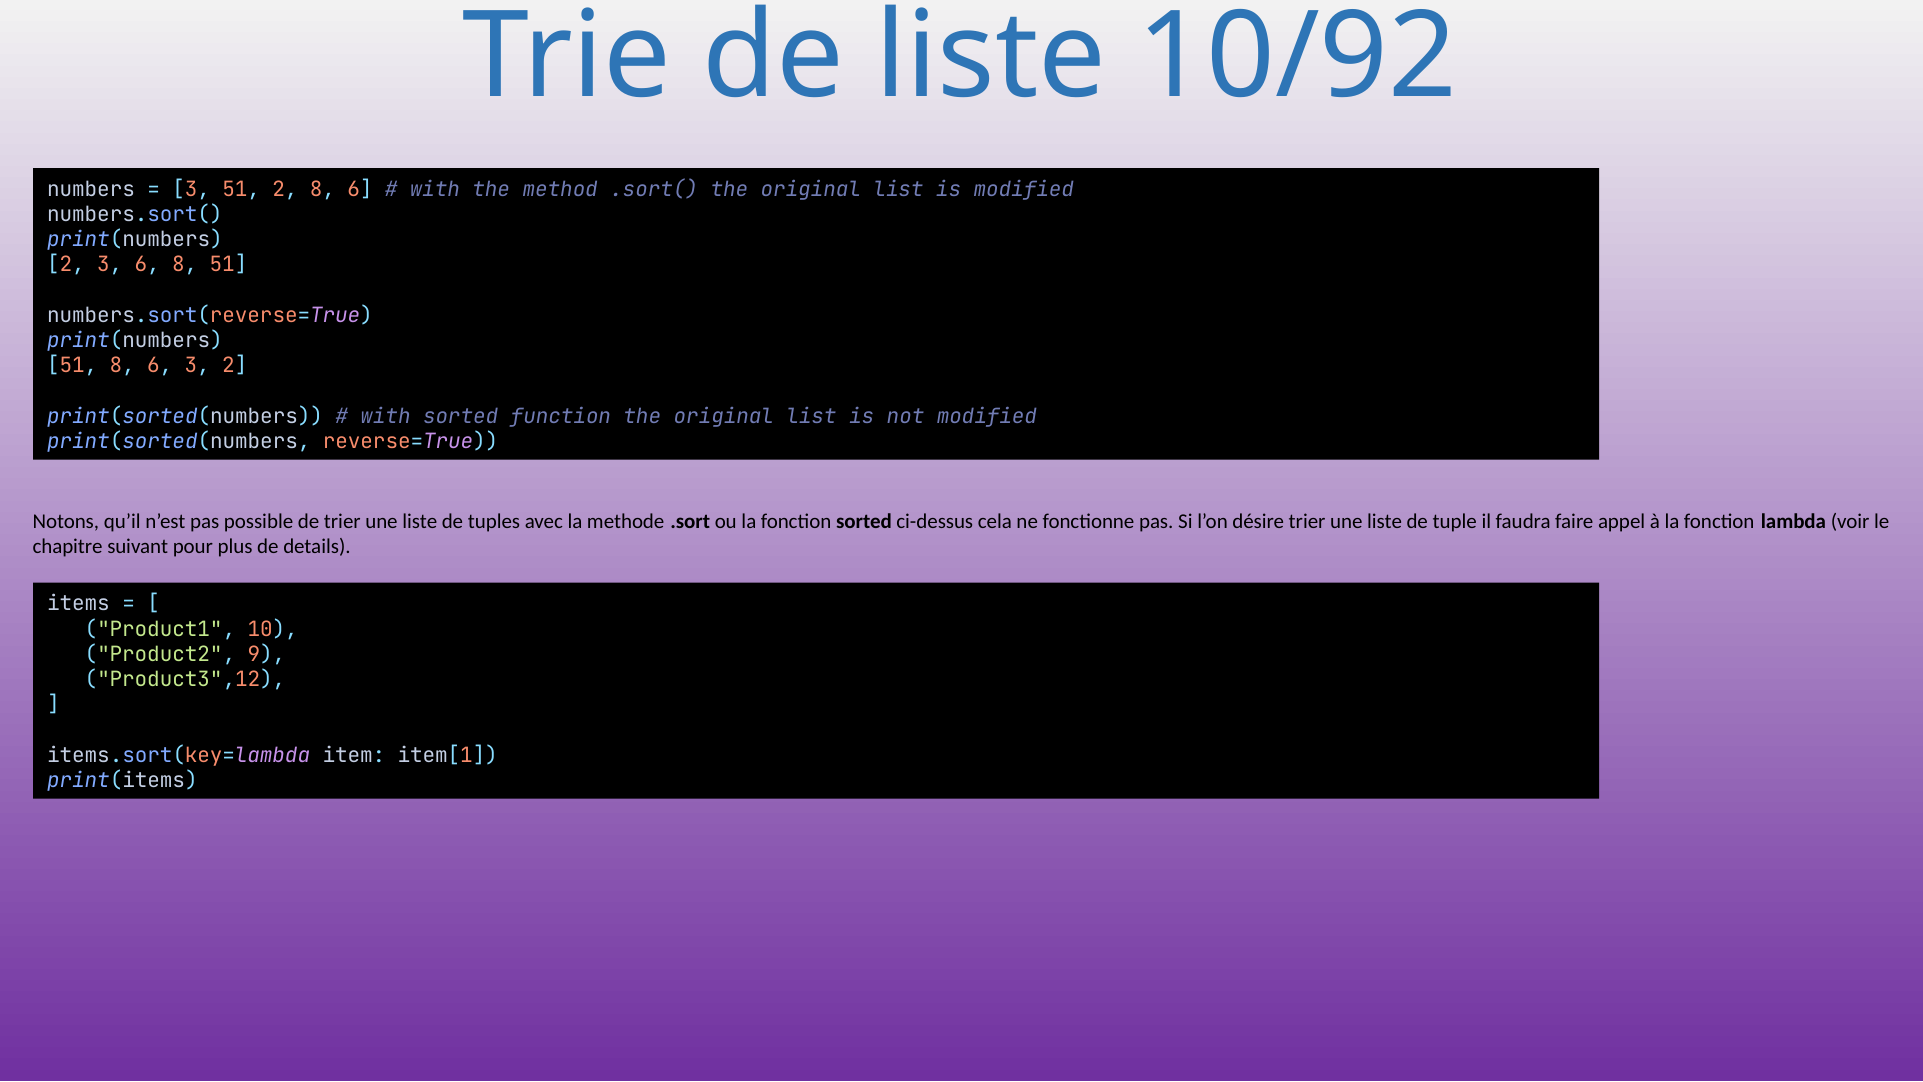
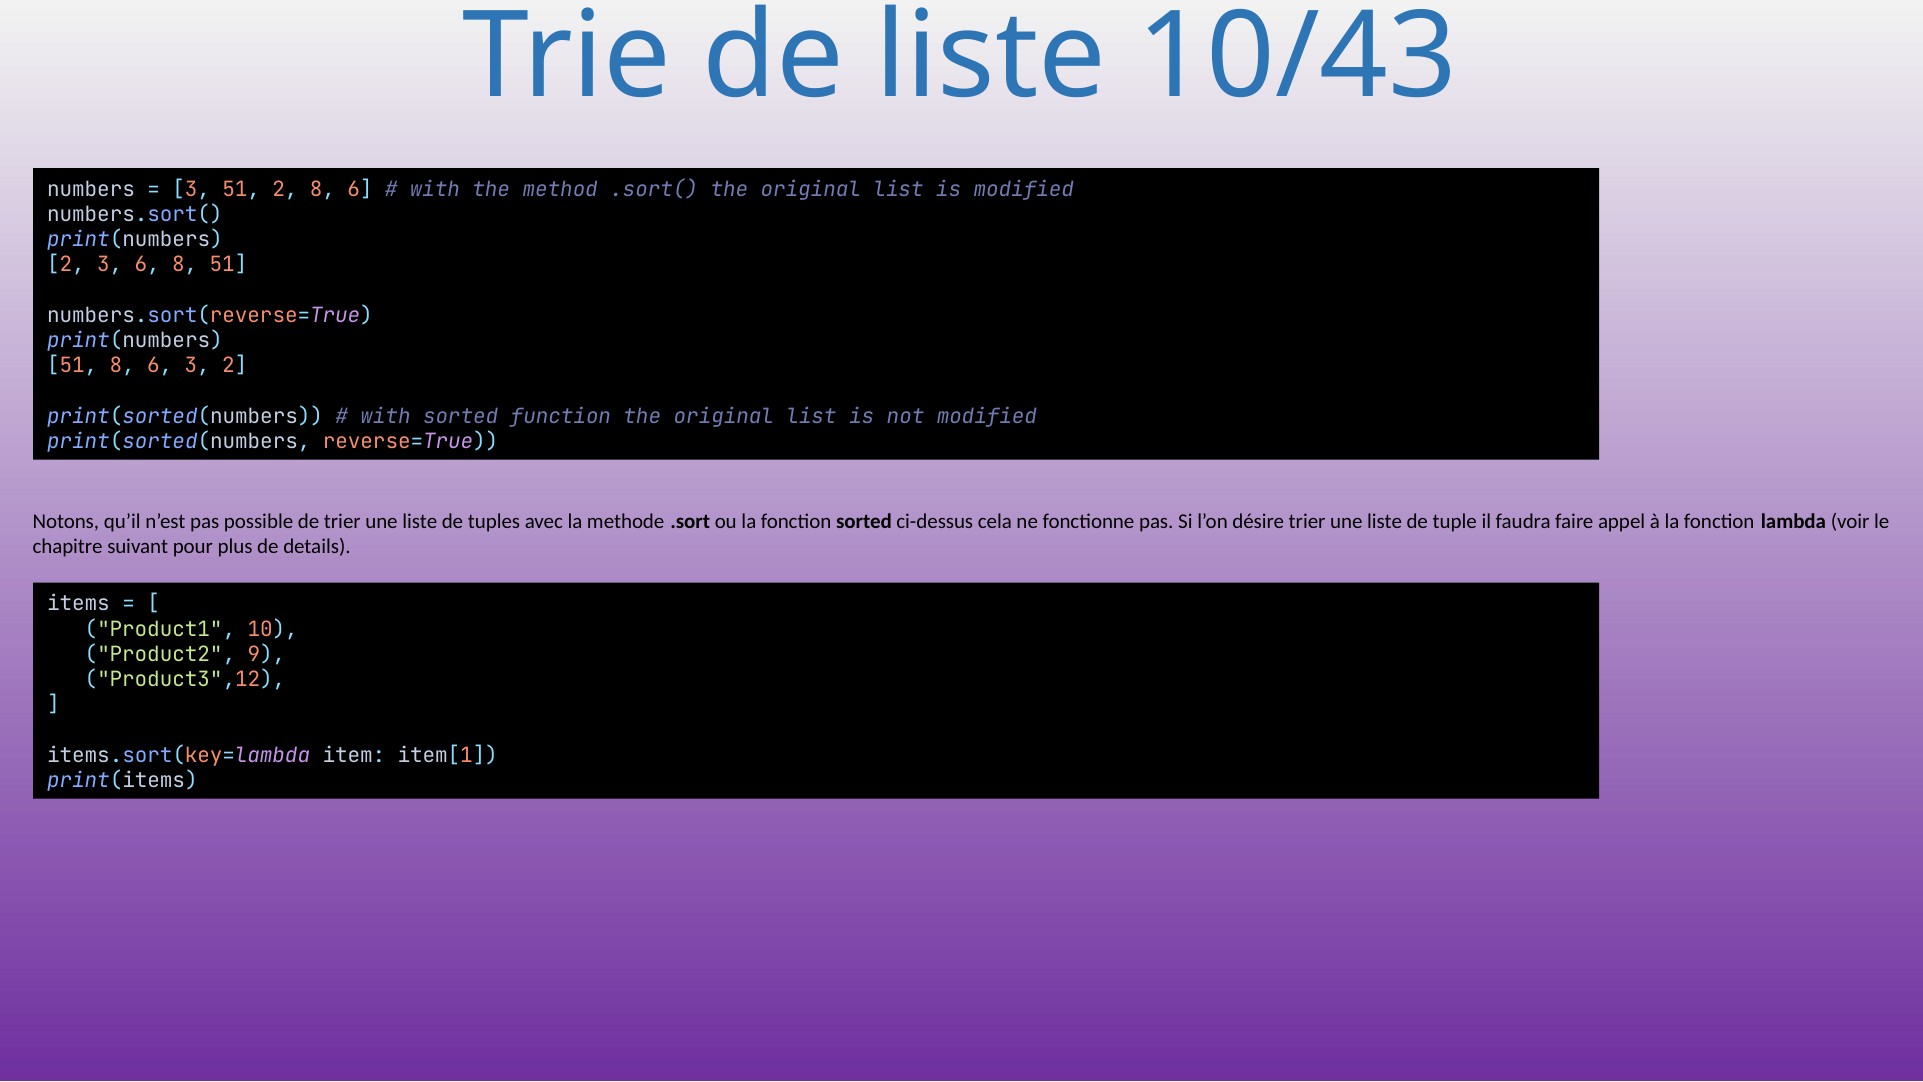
10/92: 10/92 -> 10/43
